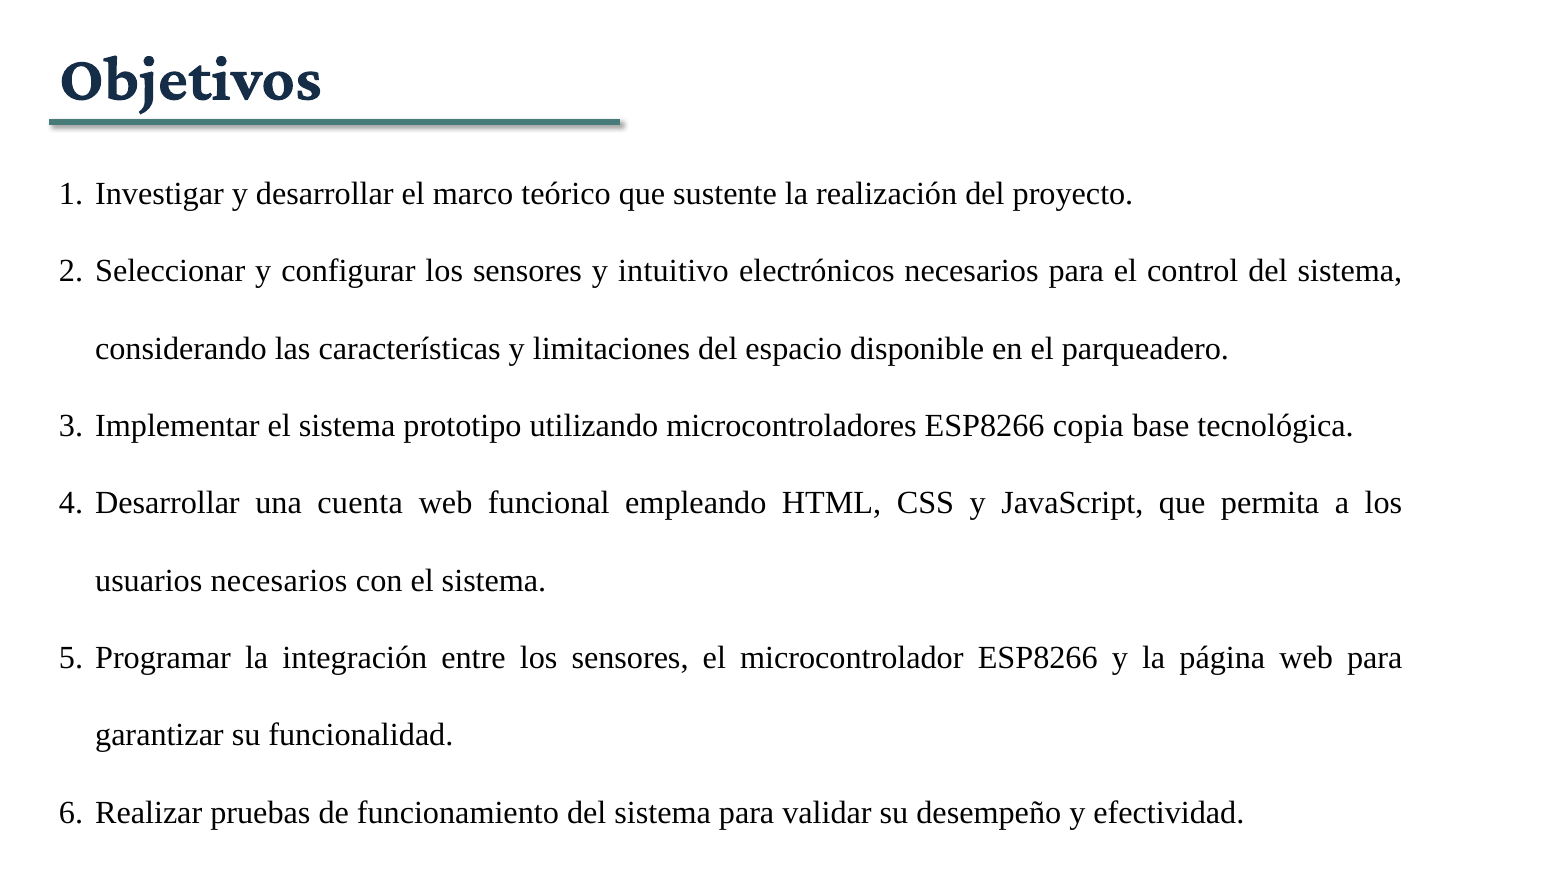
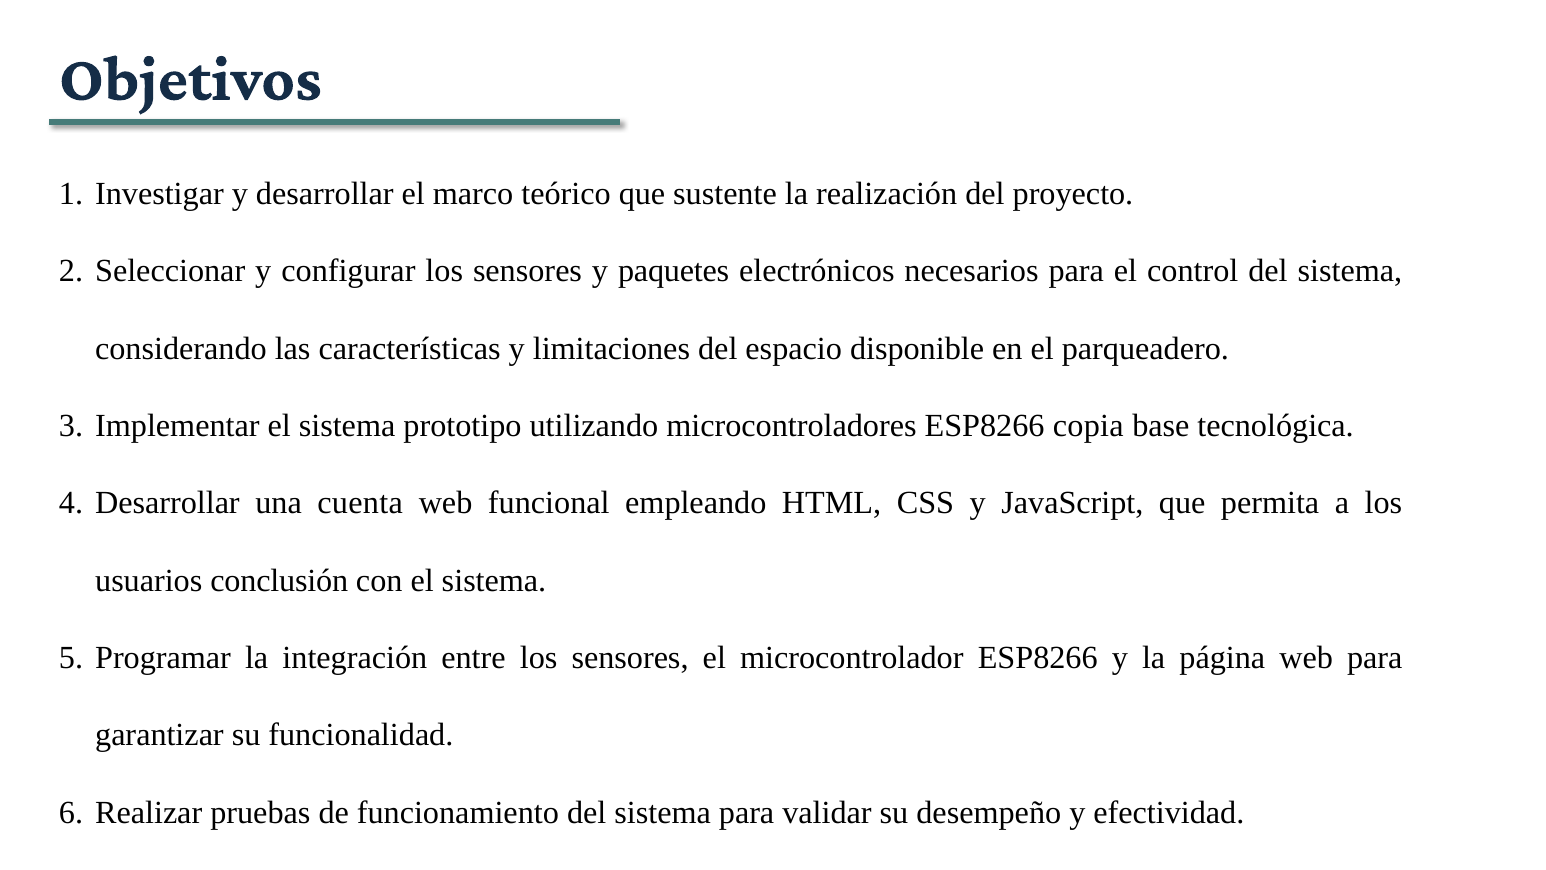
intuitivo: intuitivo -> paquetes
usuarios necesarios: necesarios -> conclusión
